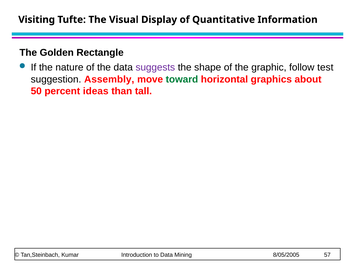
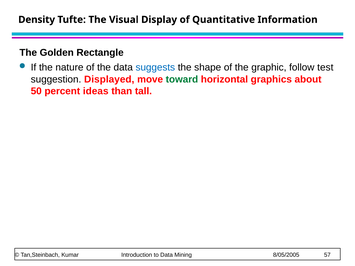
Visiting: Visiting -> Density
suggests colour: purple -> blue
Assembly: Assembly -> Displayed
